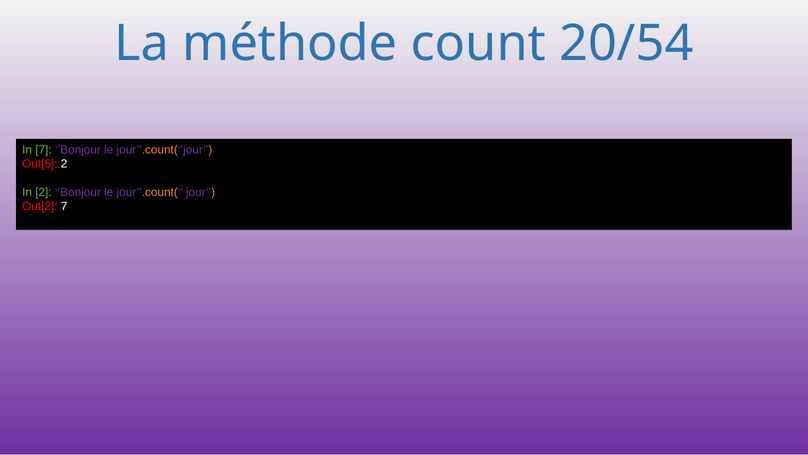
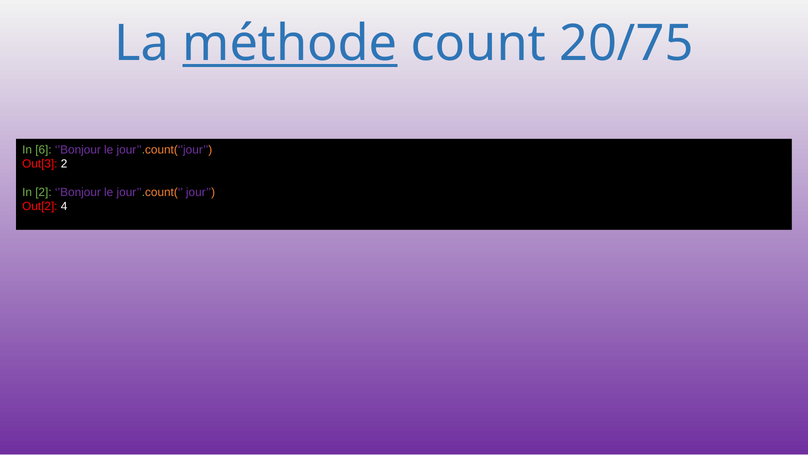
méthode underline: none -> present
20/54: 20/54 -> 20/75
In 7: 7 -> 6
Out[5: Out[5 -> Out[3
Out[2 7: 7 -> 4
